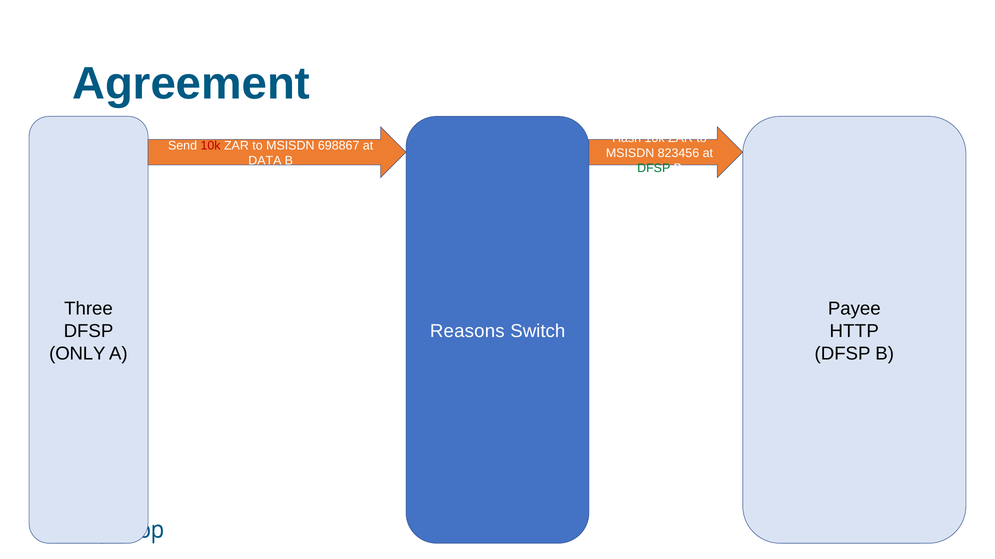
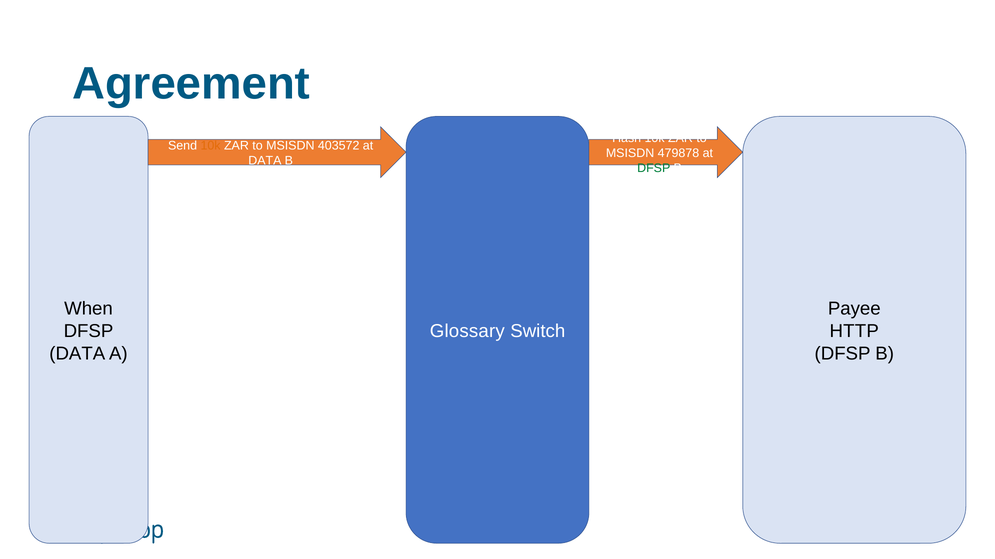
10k at (211, 146) colour: red -> orange
698867: 698867 -> 403572
823456: 823456 -> 479878
Three: Three -> When
Reasons: Reasons -> Glossary
ONLY at (77, 354): ONLY -> DATA
